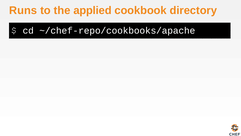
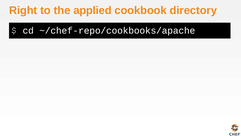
Runs: Runs -> Right
